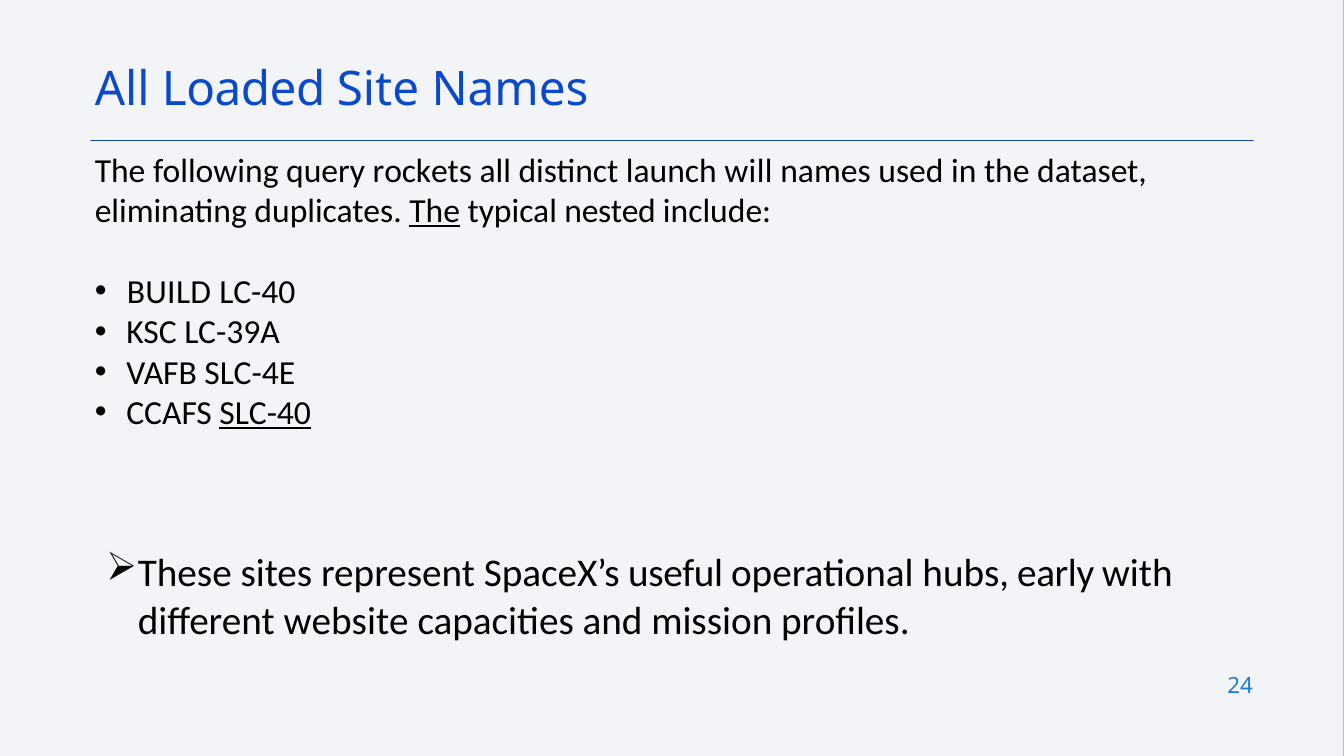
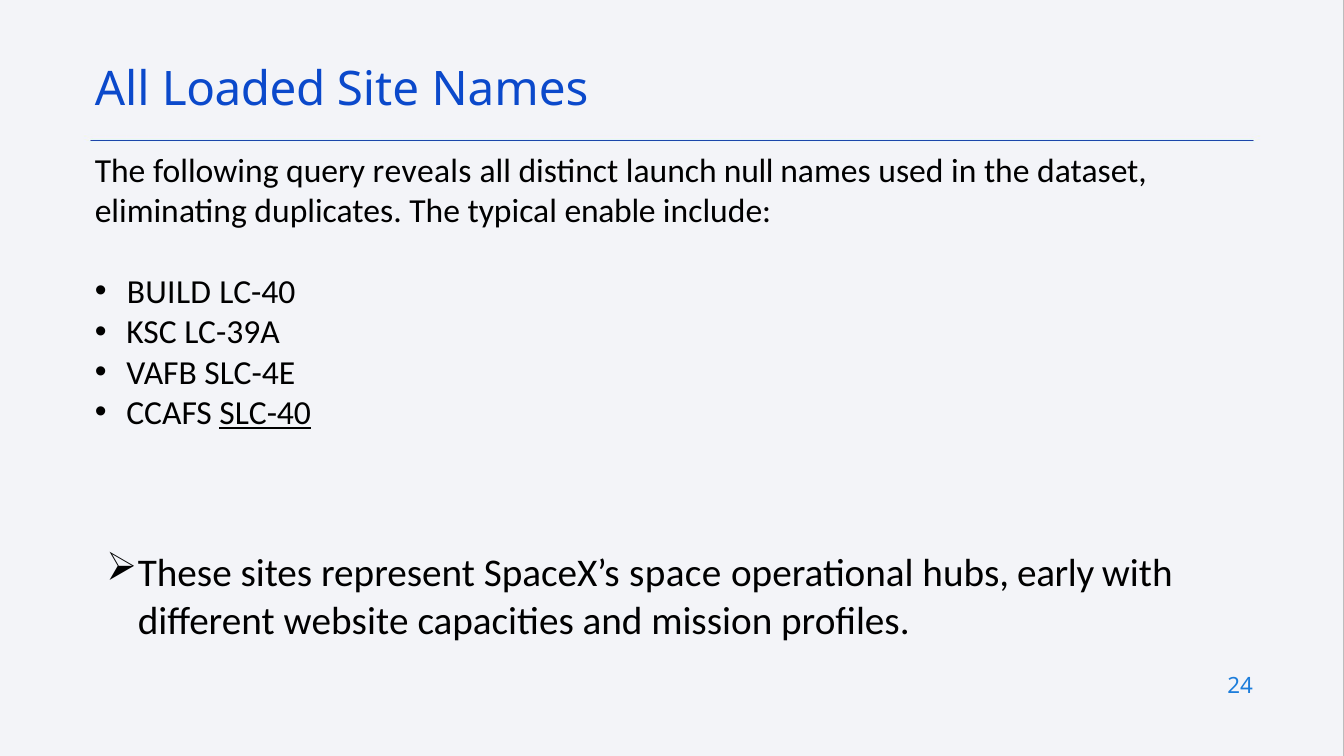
rockets: rockets -> reveals
will: will -> null
The at (435, 212) underline: present -> none
nested: nested -> enable
useful: useful -> space
